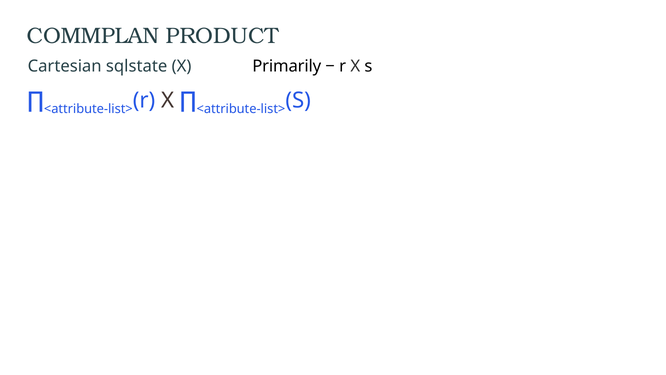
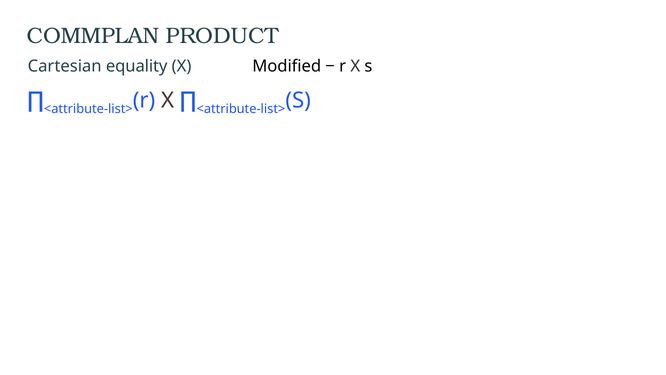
sqlstate: sqlstate -> equality
Primarily: Primarily -> Modified
